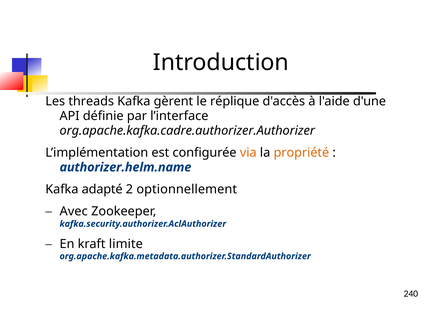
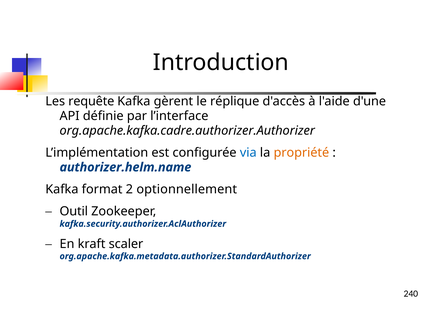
threads: threads -> requête
via colour: orange -> blue
adapté: adapté -> format
Avec: Avec -> Outil
limite: limite -> scaler
